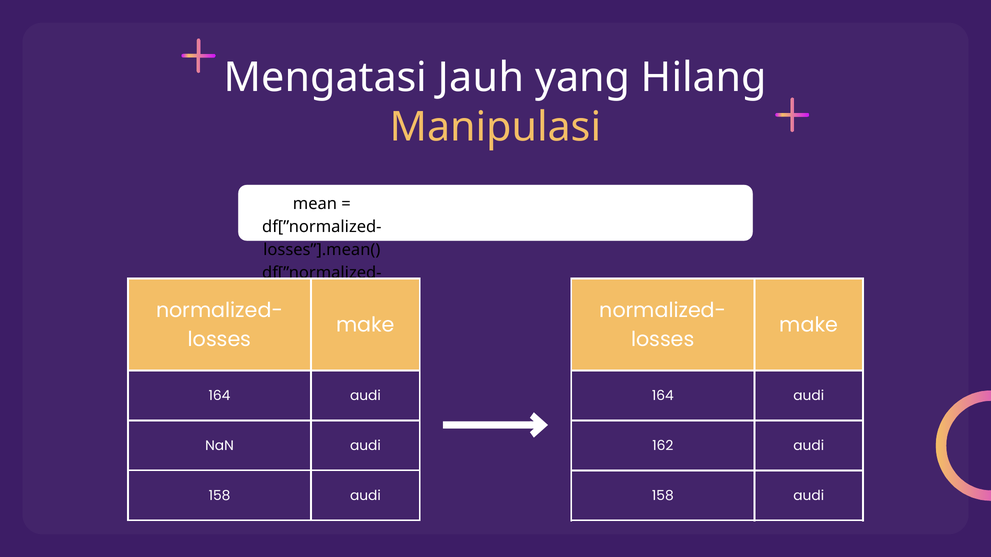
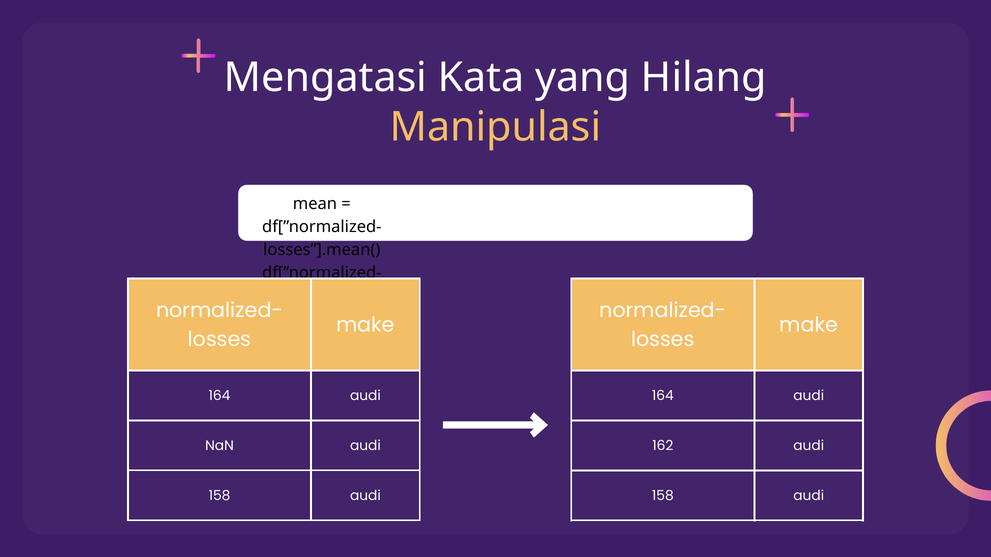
Jauh: Jauh -> Kata
